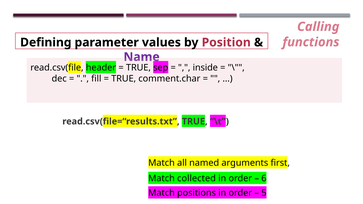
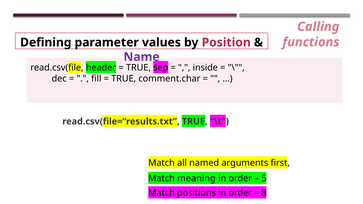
collected: collected -> meaning
6: 6 -> 5
5: 5 -> 8
